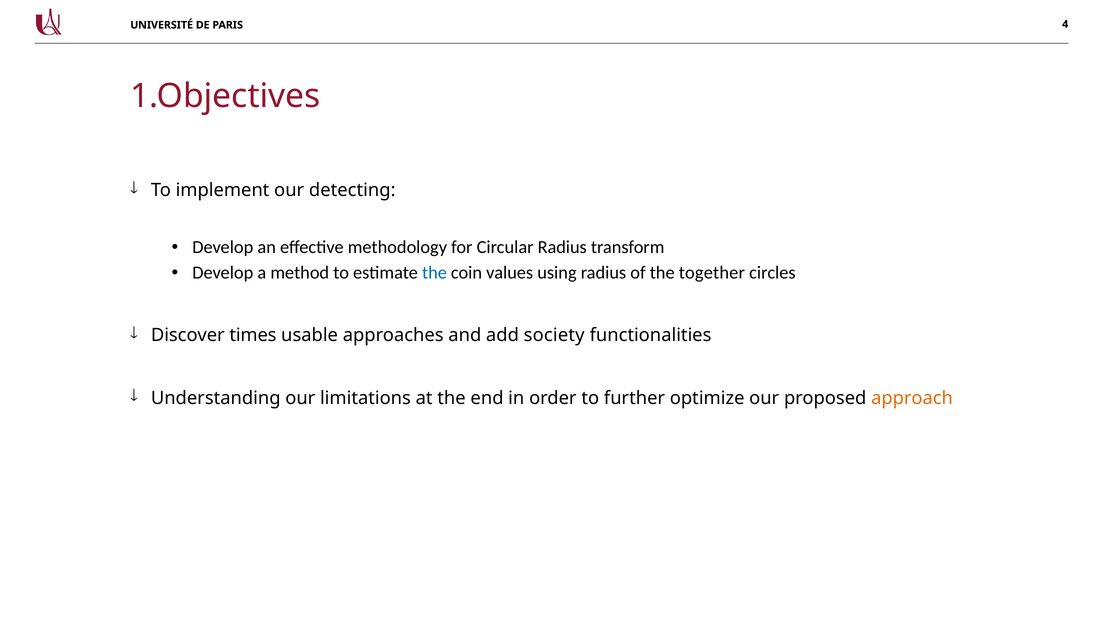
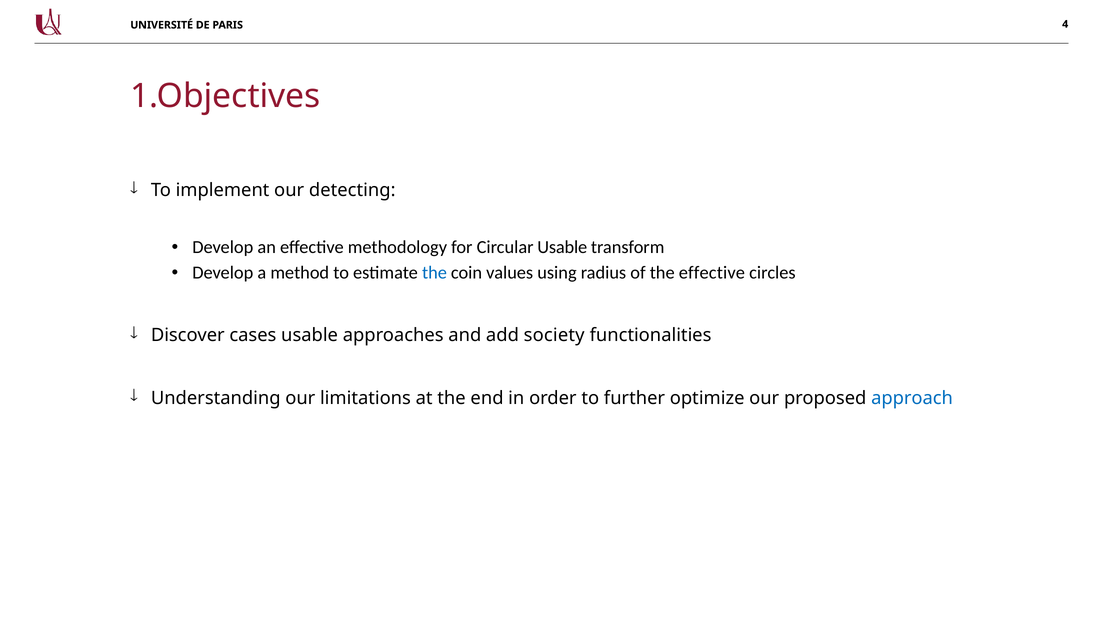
Circular Radius: Radius -> Usable
the together: together -> effective
times: times -> cases
approach colour: orange -> blue
